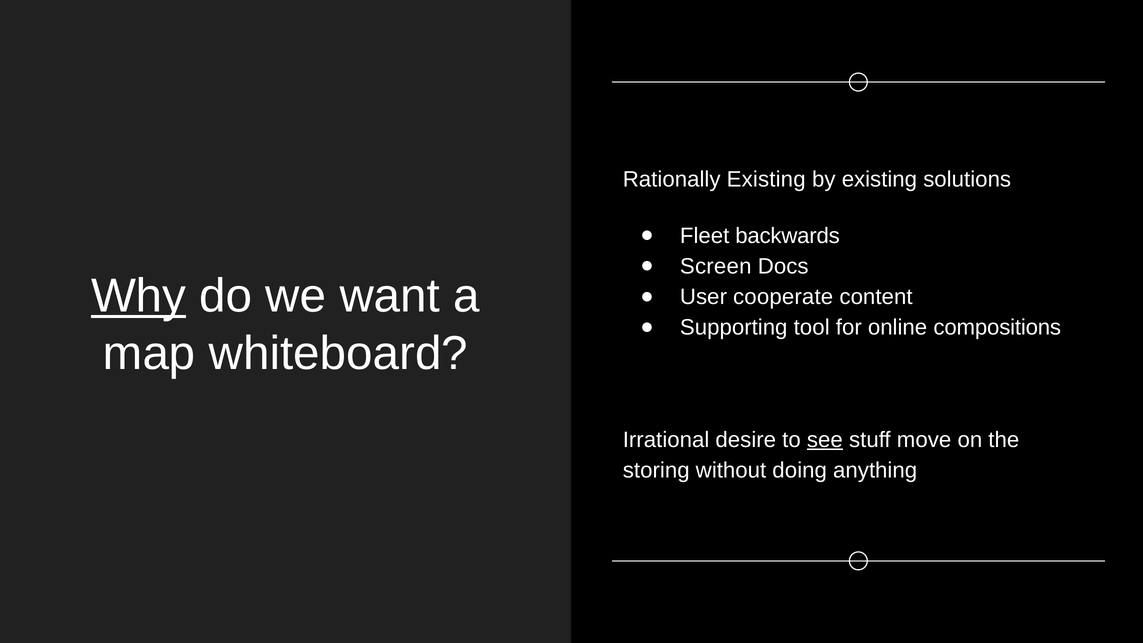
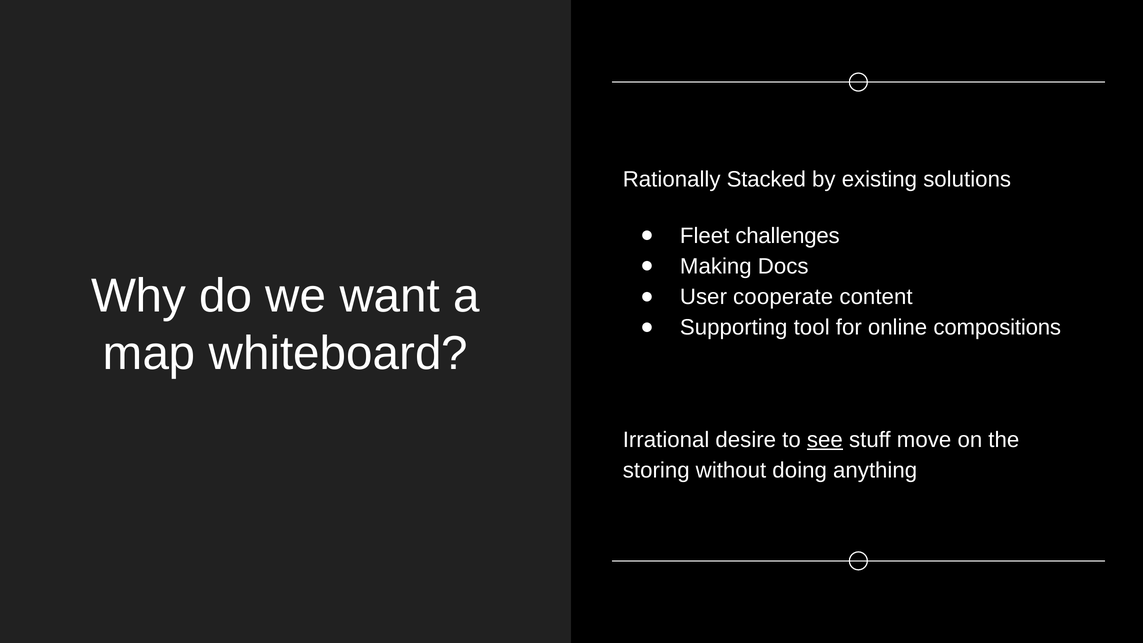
Rationally Existing: Existing -> Stacked
backwards: backwards -> challenges
Screen: Screen -> Making
Why underline: present -> none
